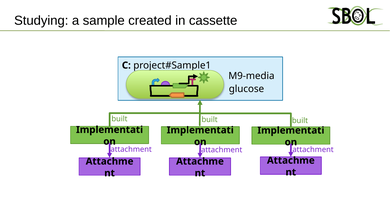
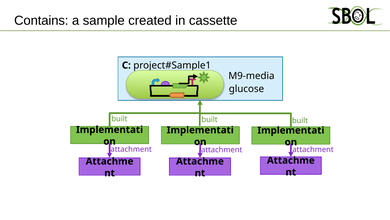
Studying: Studying -> Contains
